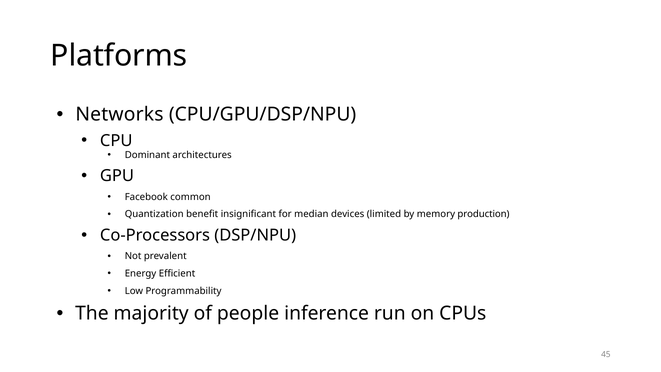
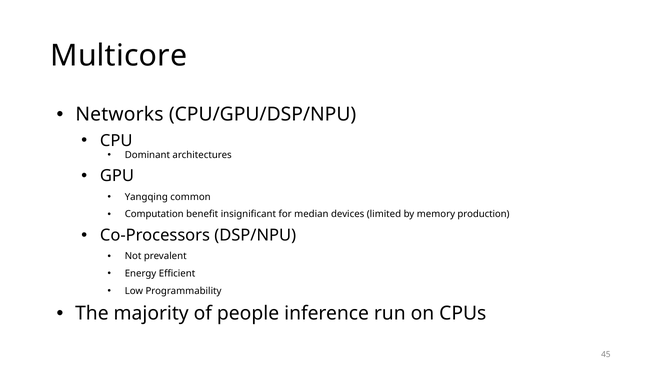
Platforms: Platforms -> Multicore
Facebook: Facebook -> Yangqing
Quantization: Quantization -> Computation
